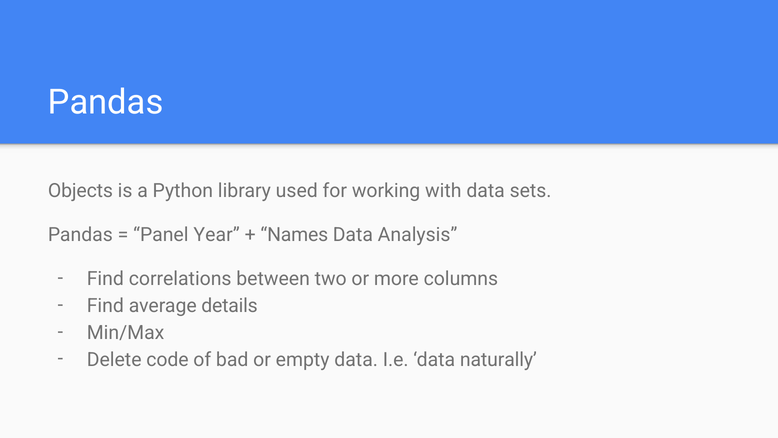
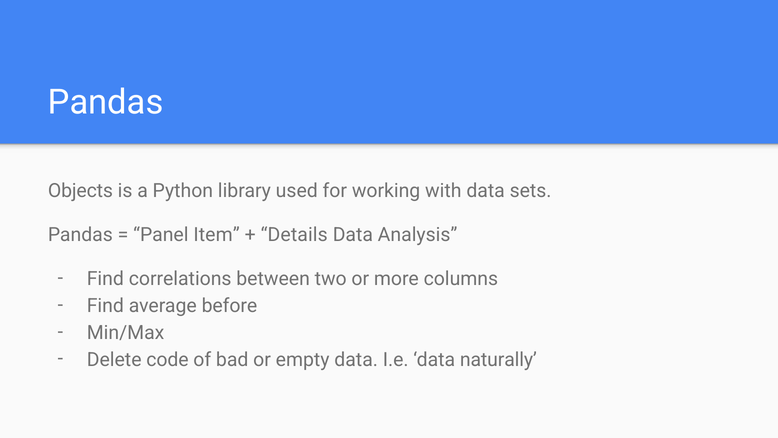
Year: Year -> Item
Names: Names -> Details
details: details -> before
